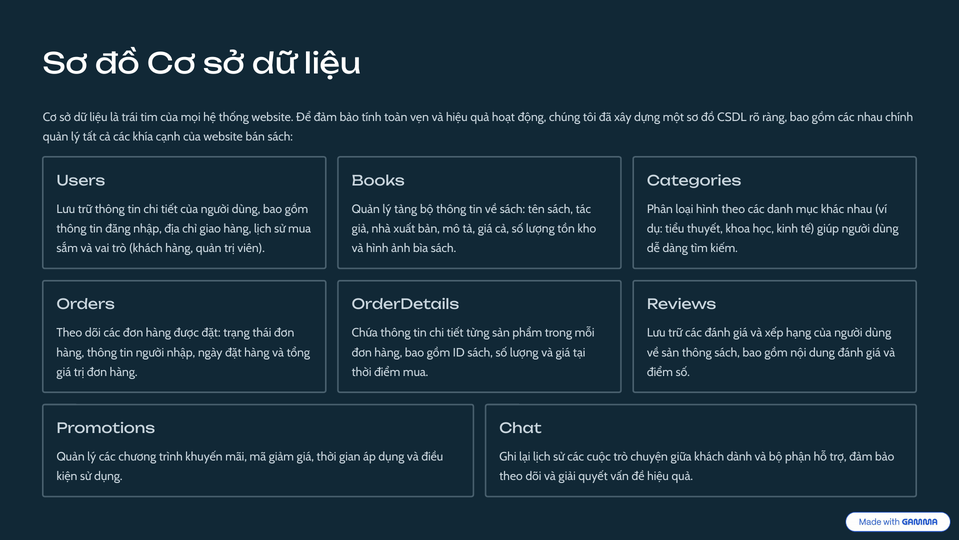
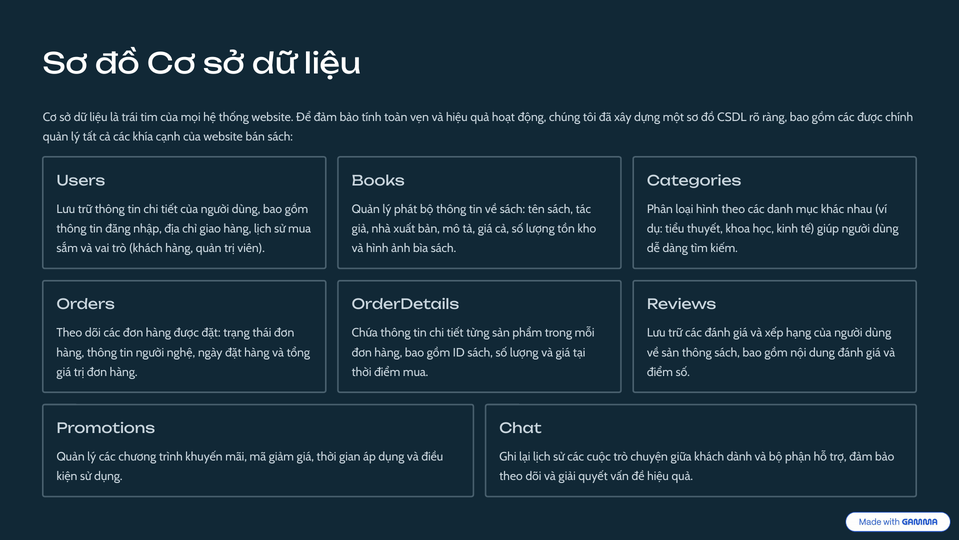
các nhau: nhau -> được
tảng: tảng -> phát
người nhập: nhập -> nghệ
